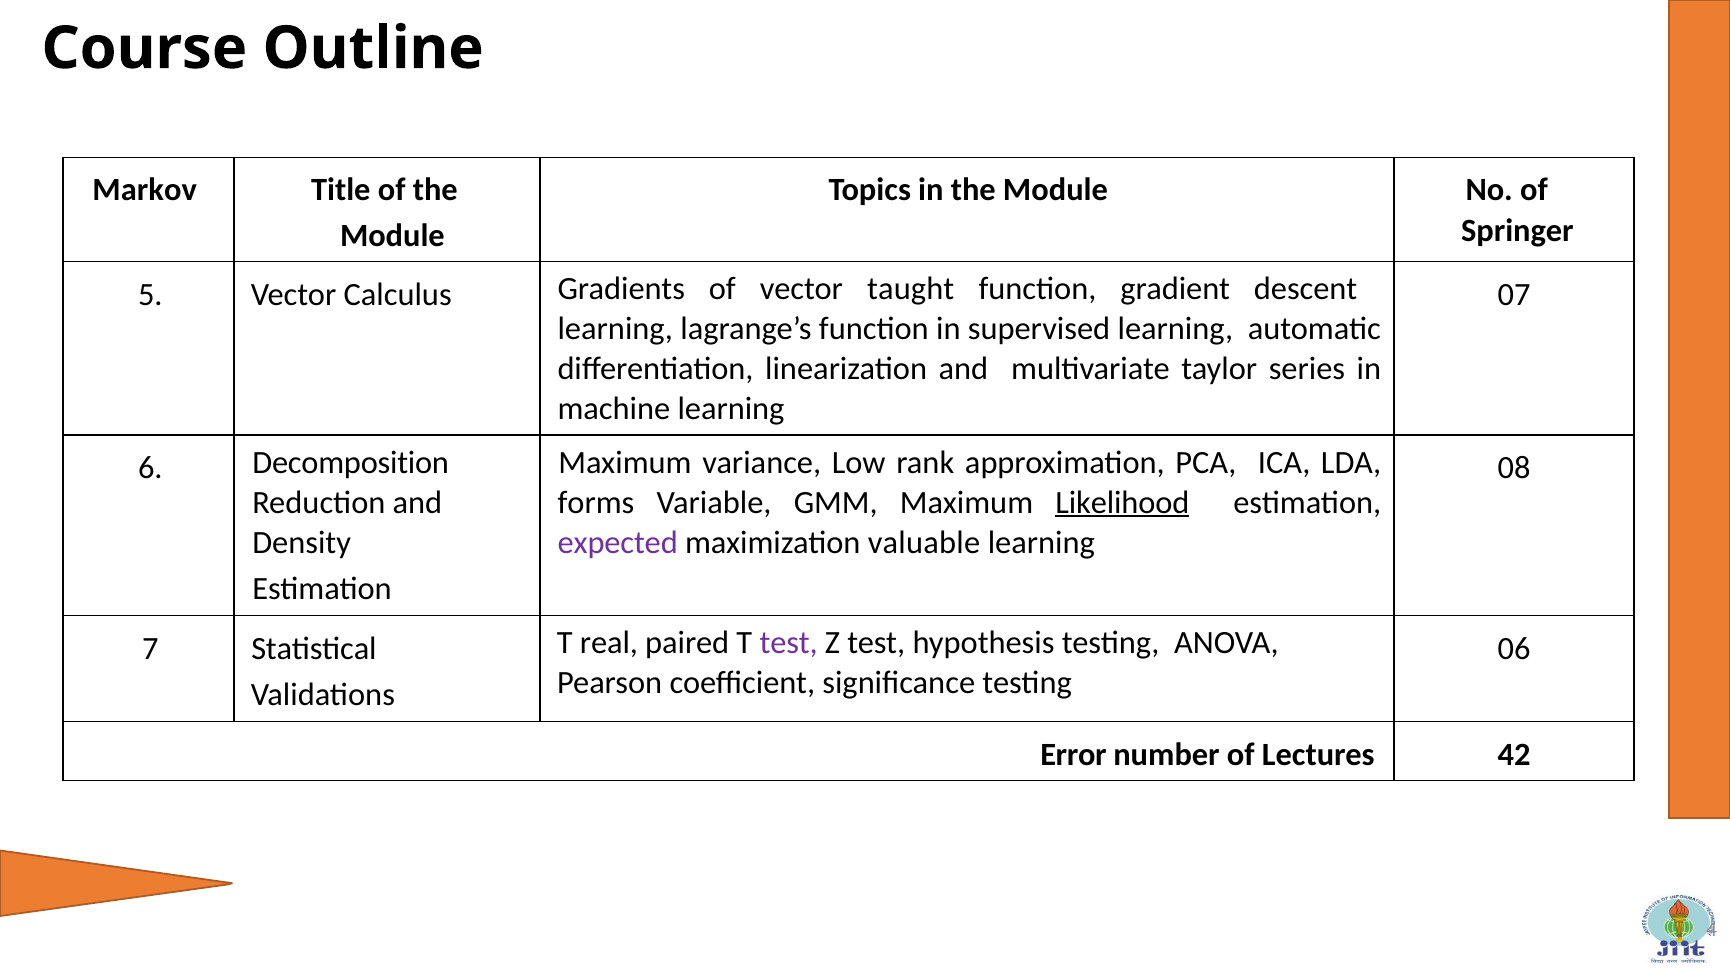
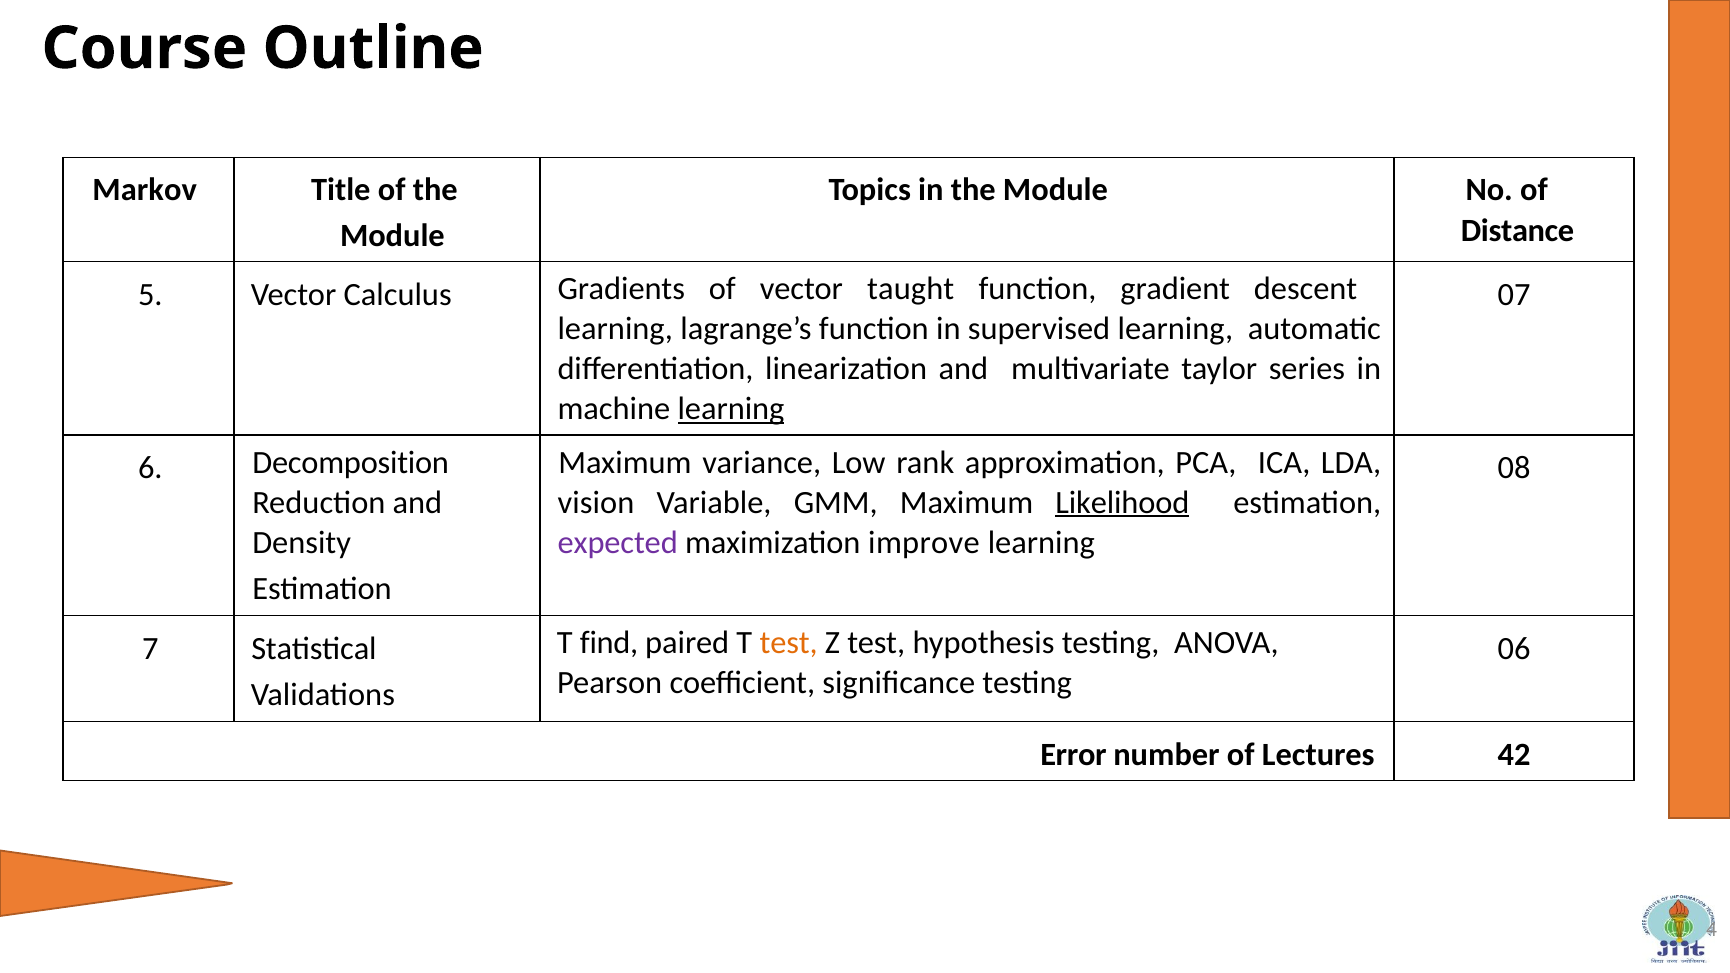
Springer: Springer -> Distance
learning at (731, 409) underline: none -> present
forms: forms -> vision
valuable: valuable -> improve
real: real -> find
test at (789, 643) colour: purple -> orange
